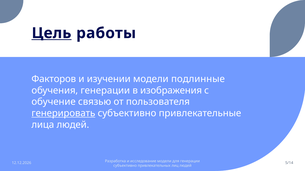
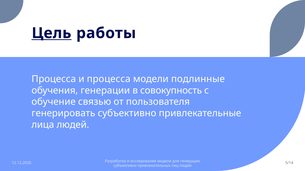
Факторов at (54, 79): Факторов -> Процесса
и изучении: изучении -> процесса
изображения: изображения -> совокупность
генерировать underline: present -> none
